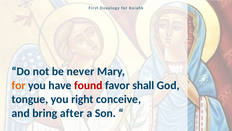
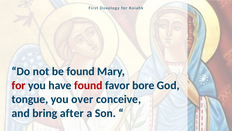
be never: never -> found
for at (19, 85) colour: orange -> red
shall: shall -> bore
right: right -> over
